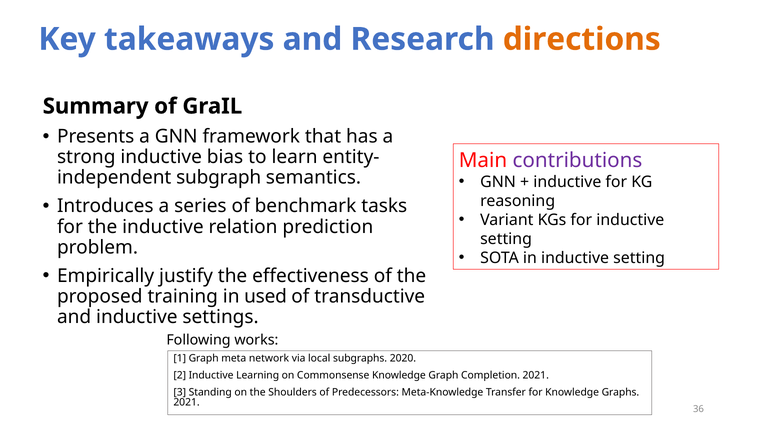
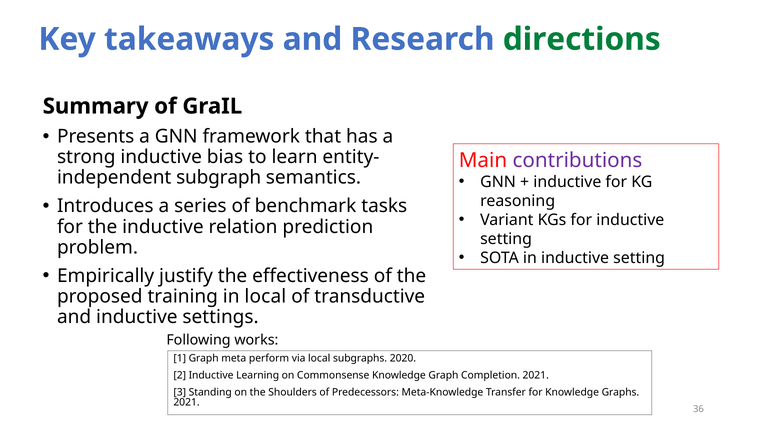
directions colour: orange -> green
in used: used -> local
network: network -> perform
